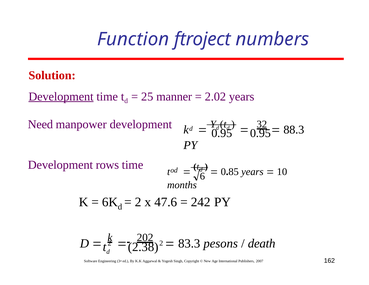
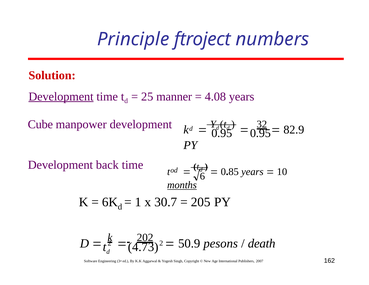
Function: Function -> Principle
2.02: 2.02 -> 4.08
Need: Need -> Cube
88.3: 88.3 -> 82.9
rows: rows -> back
months underline: none -> present
2 at (138, 202): 2 -> 1
47.6: 47.6 -> 30.7
242: 242 -> 205
83.3: 83.3 -> 50.9
2.38: 2.38 -> 4.73
